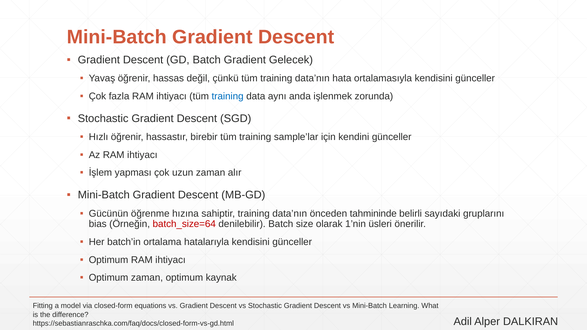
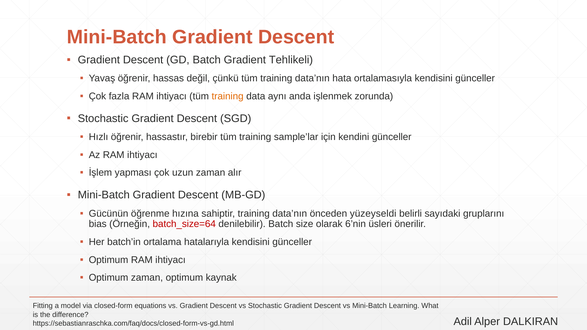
Gelecek: Gelecek -> Tehlikeli
training at (228, 96) colour: blue -> orange
tahmininde: tahmininde -> yüzeyseldi
1’nin: 1’nin -> 6’nin
